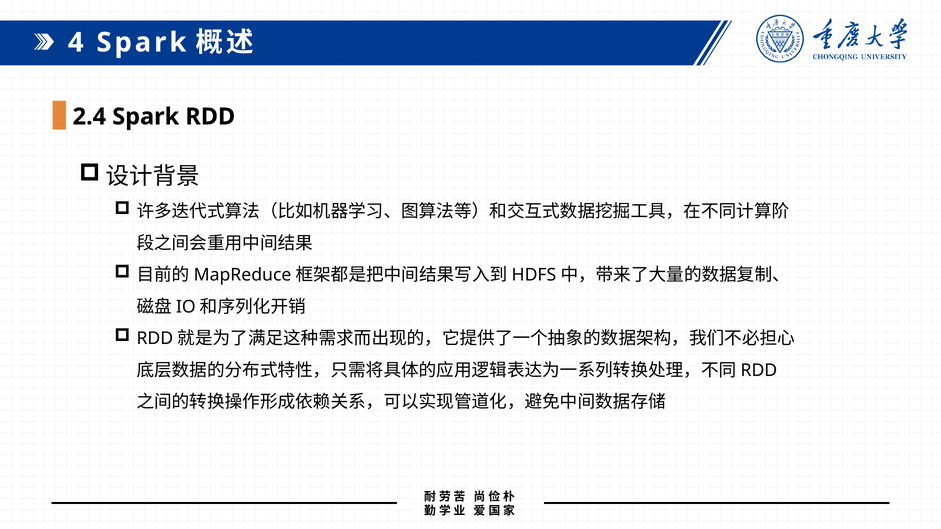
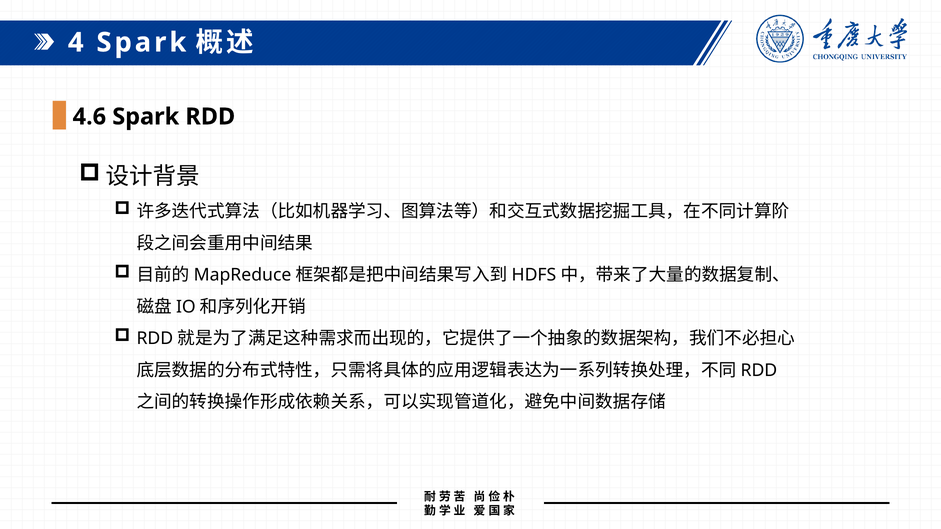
2.4: 2.4 -> 4.6
